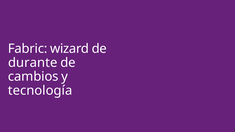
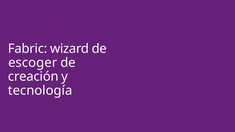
durante: durante -> escoger
cambios: cambios -> creación
